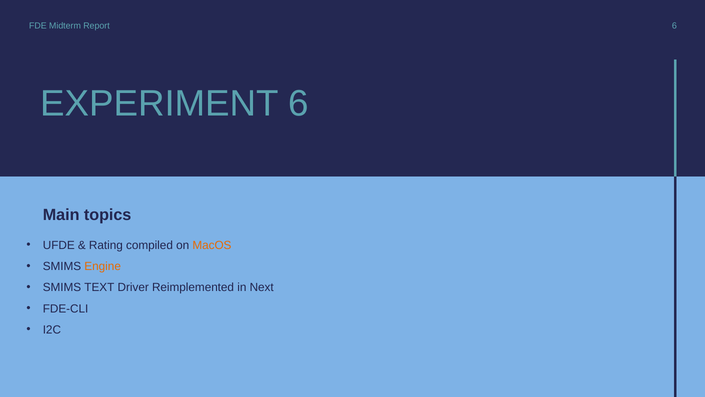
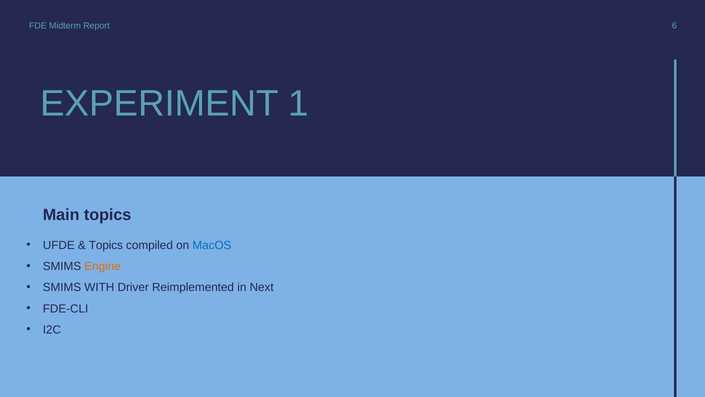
EXPERIMENT 6: 6 -> 1
Rating at (106, 245): Rating -> Topics
MacOS colour: orange -> blue
TEXT: TEXT -> WITH
